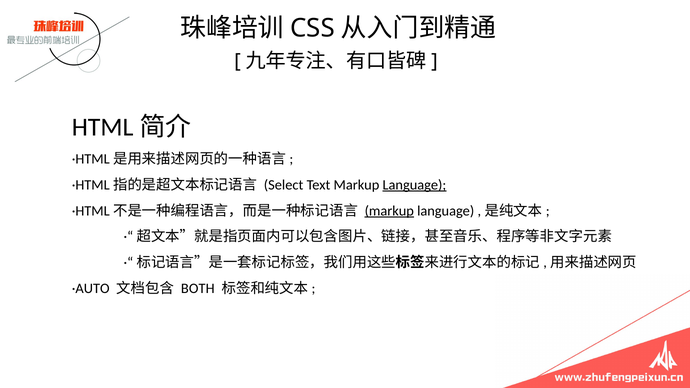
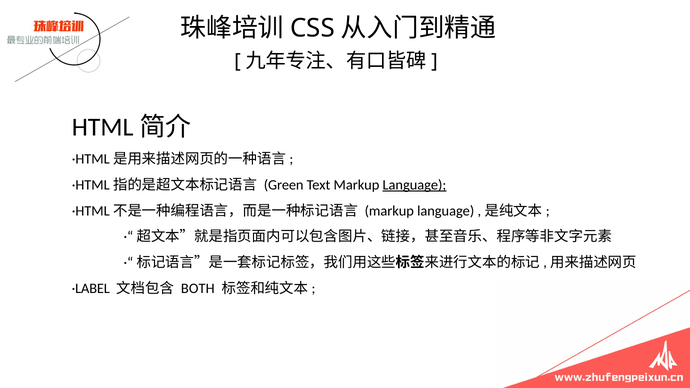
Select: Select -> Green
markup at (389, 211) underline: present -> none
·AUTO: ·AUTO -> ·LABEL
